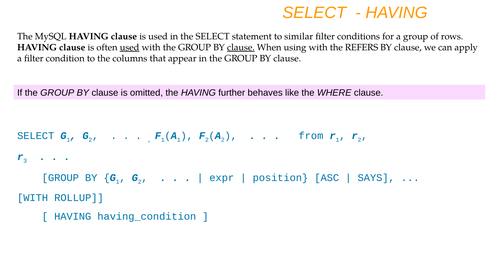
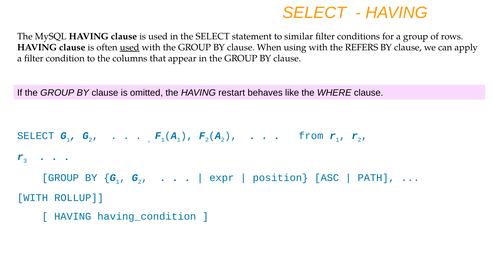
clause at (241, 48) underline: present -> none
further: further -> restart
SAYS: SAYS -> PATH
